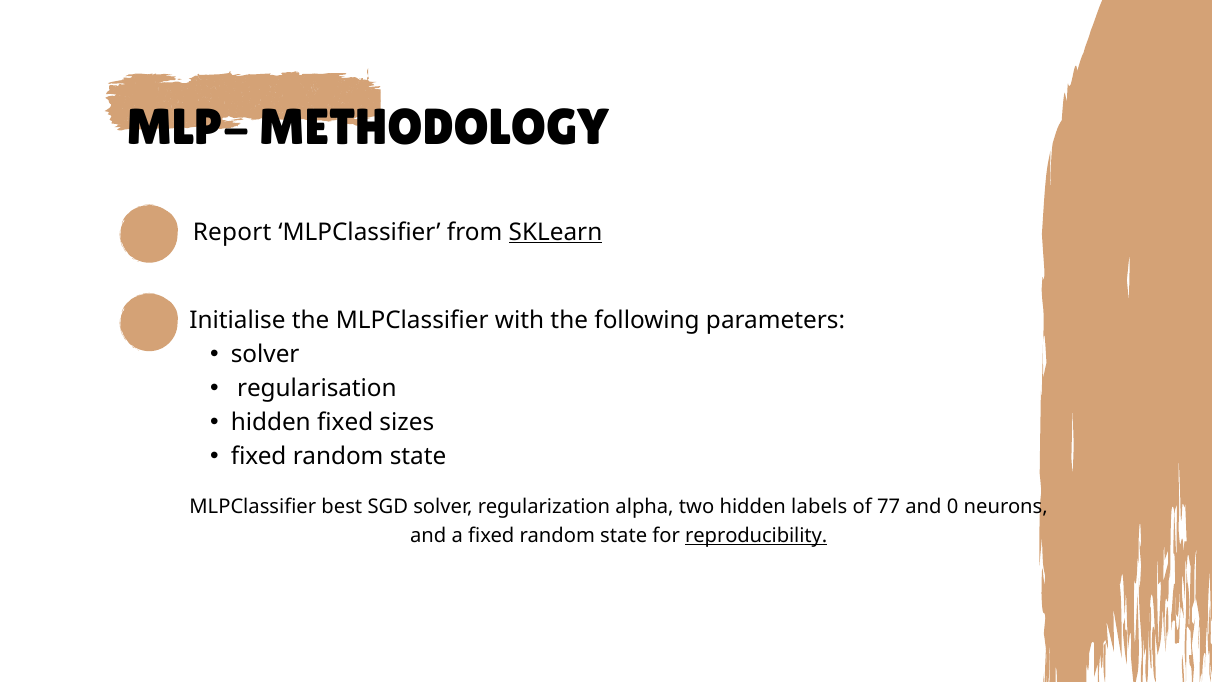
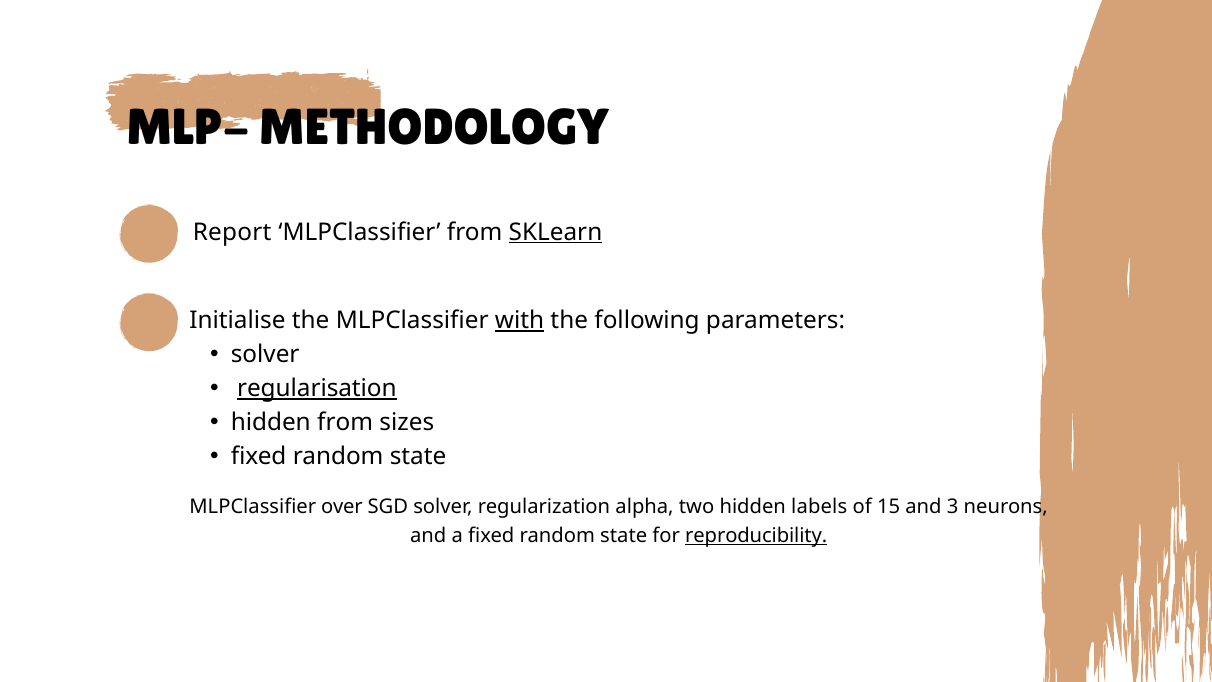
with underline: none -> present
regularisation underline: none -> present
hidden fixed: fixed -> from
best: best -> over
77: 77 -> 15
0: 0 -> 3
